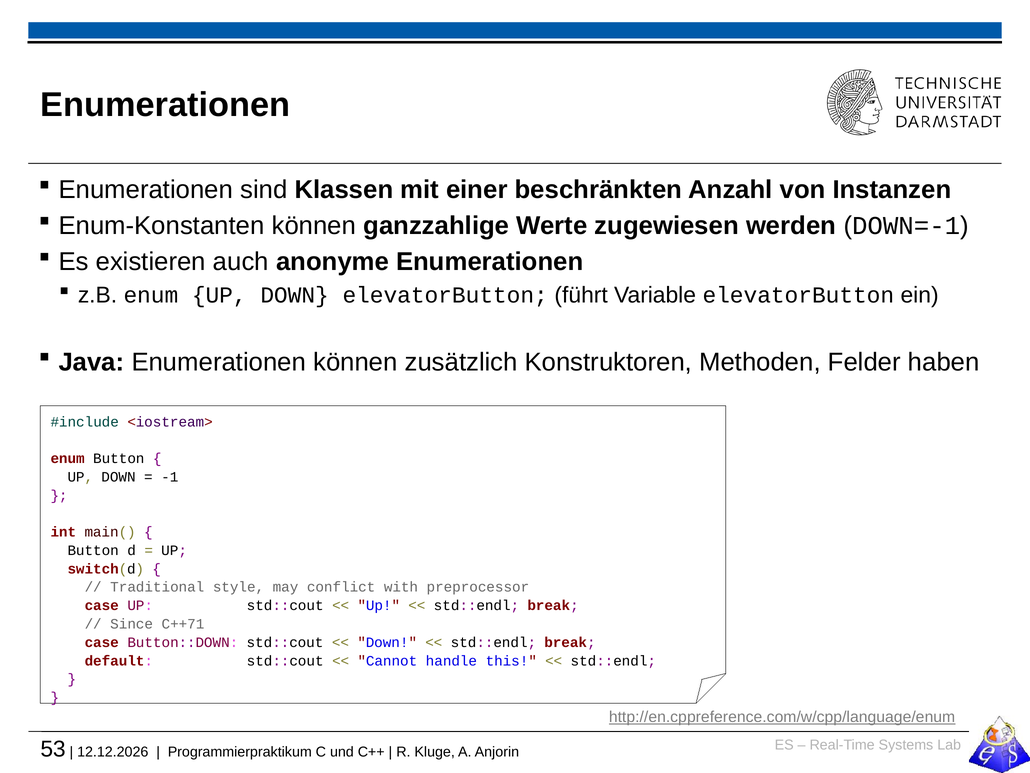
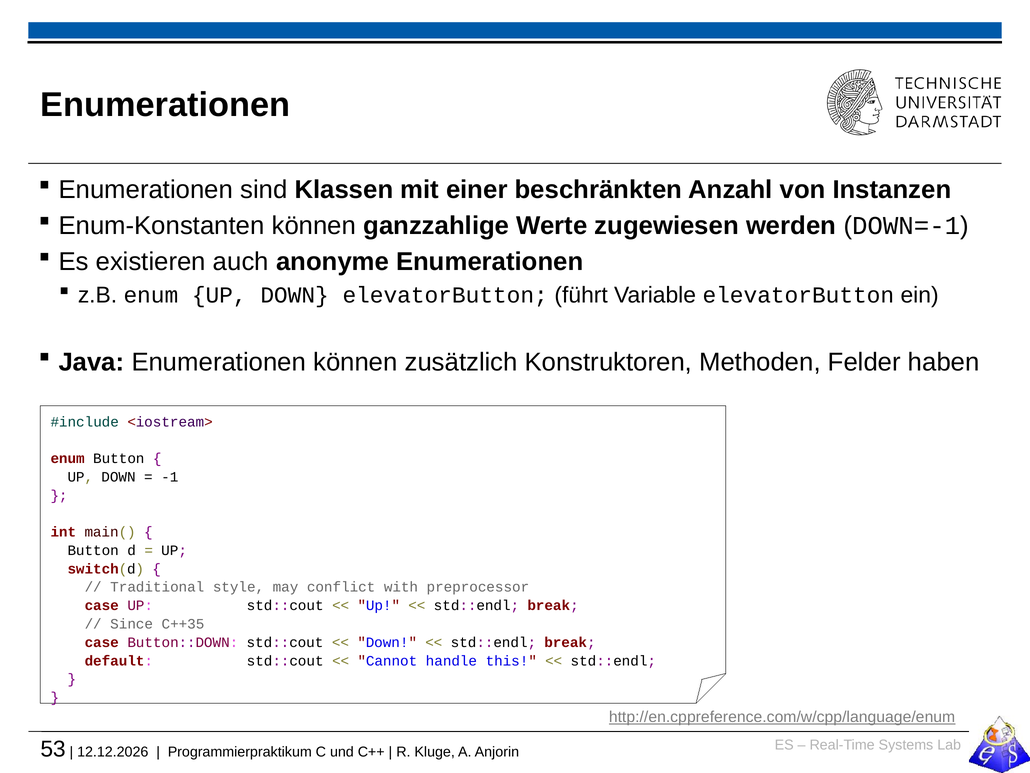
C++71: C++71 -> C++35
